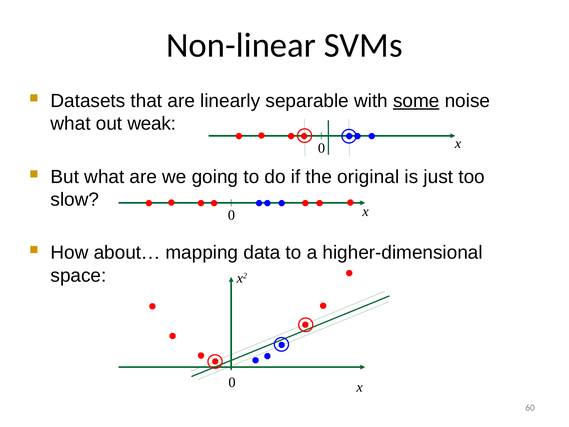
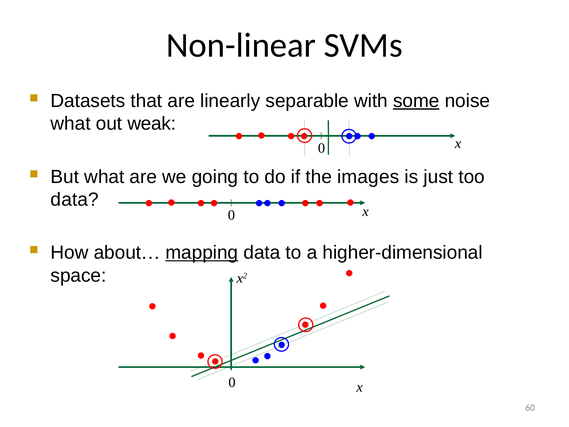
original: original -> images
slow at (75, 199): slow -> data
mapping underline: none -> present
